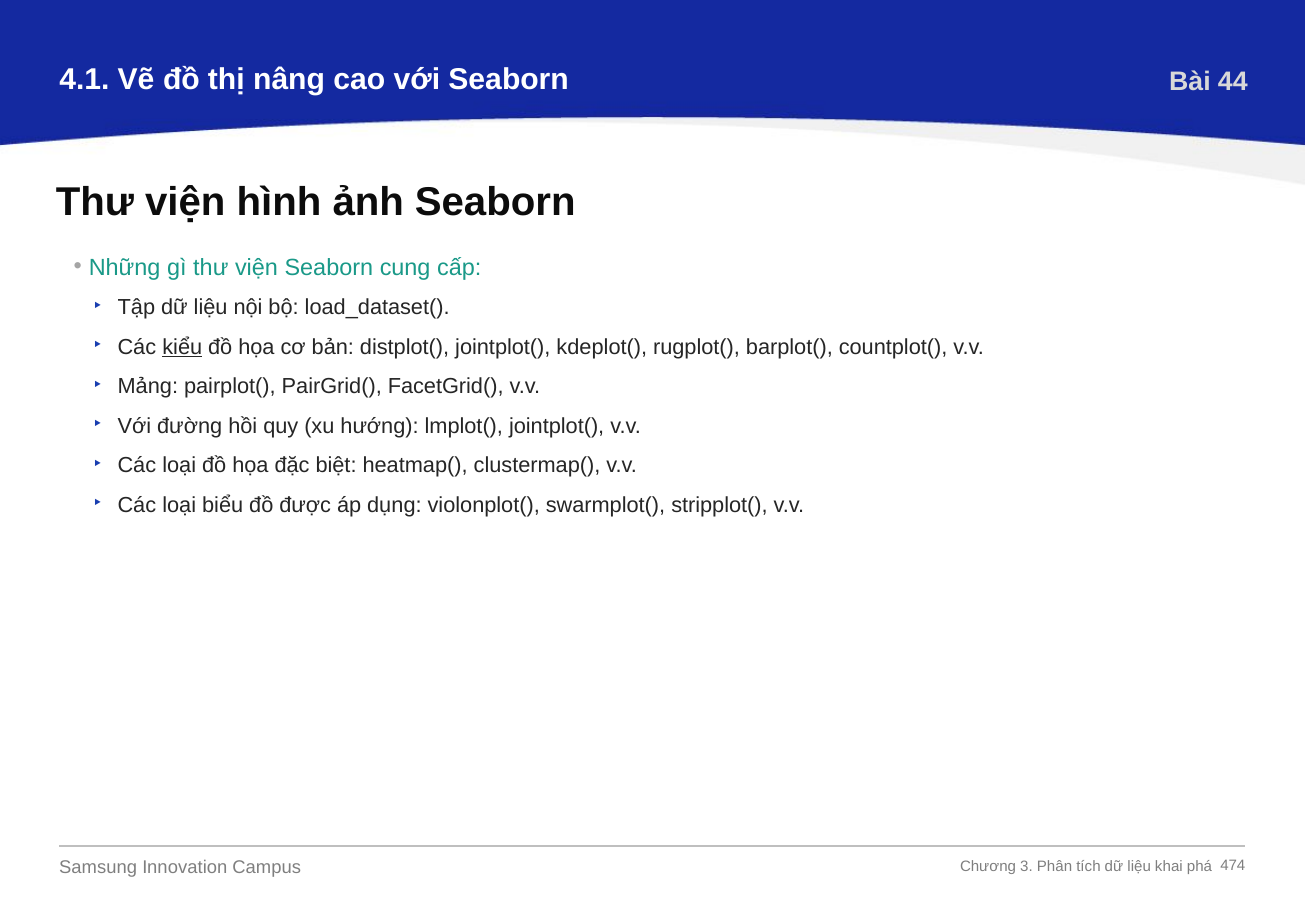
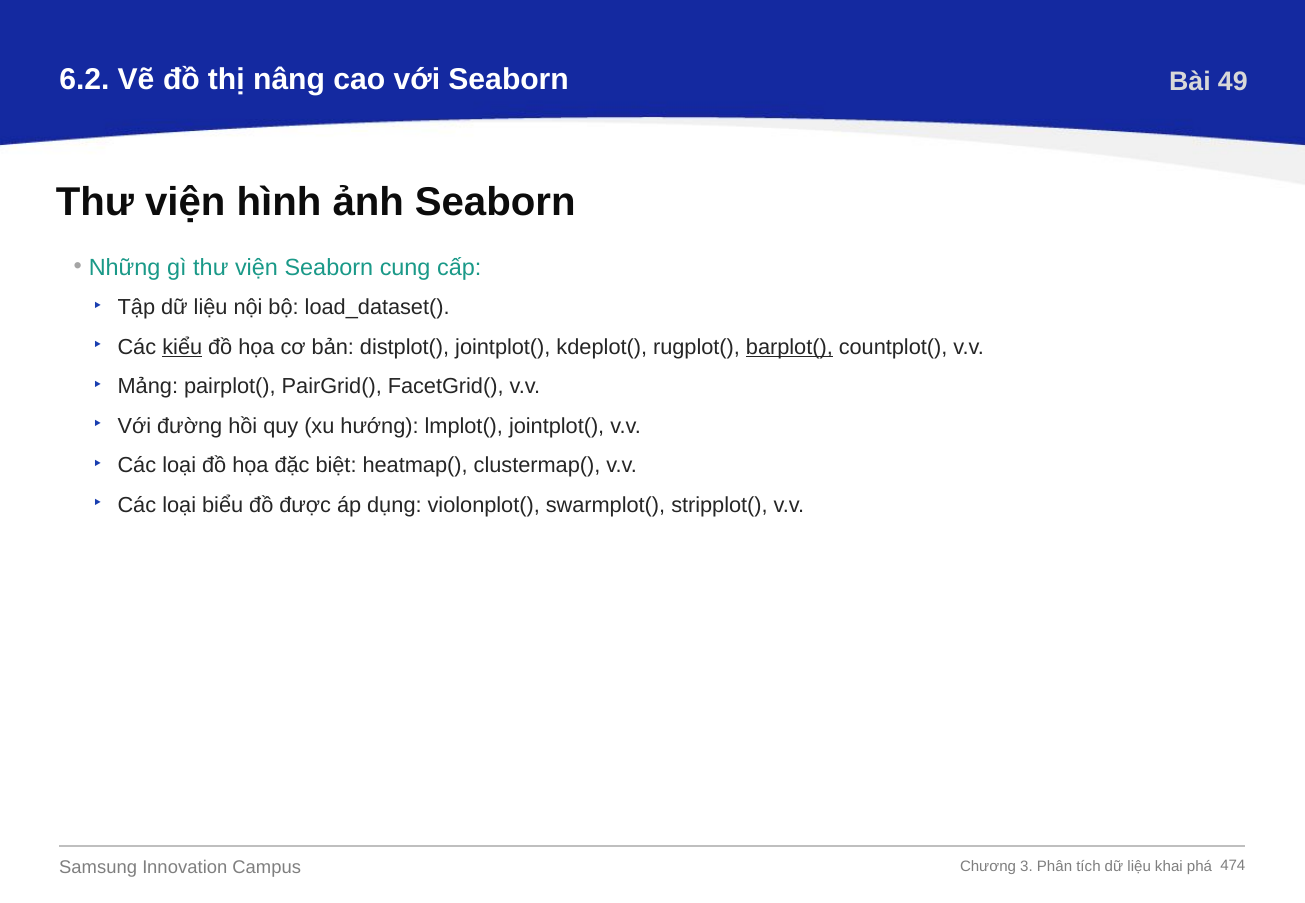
4.1: 4.1 -> 6.2
44: 44 -> 49
barplot( underline: none -> present
